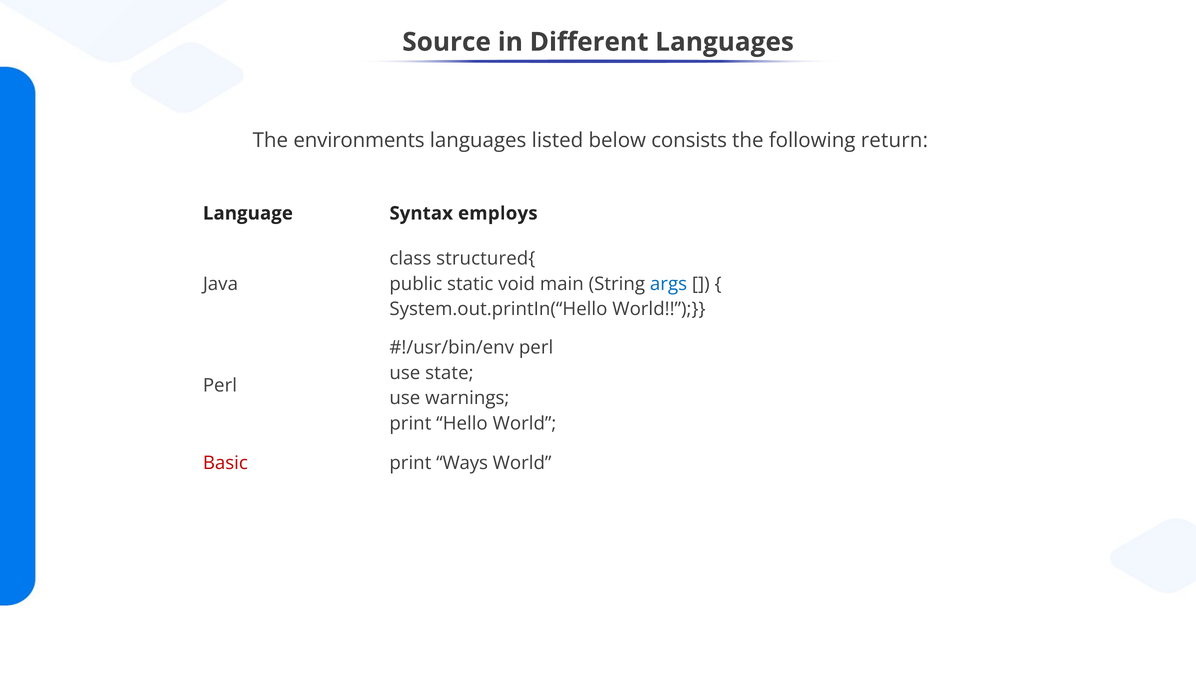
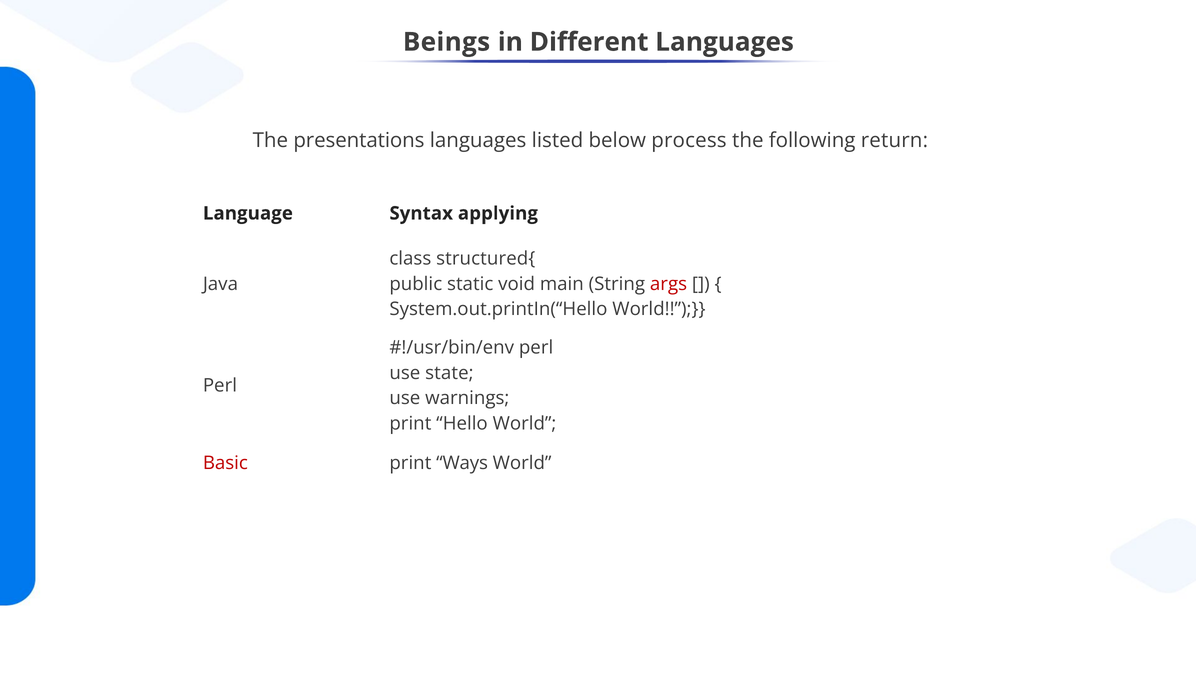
Source: Source -> Beings
environments: environments -> presentations
consists: consists -> process
employs: employs -> applying
args colour: blue -> red
